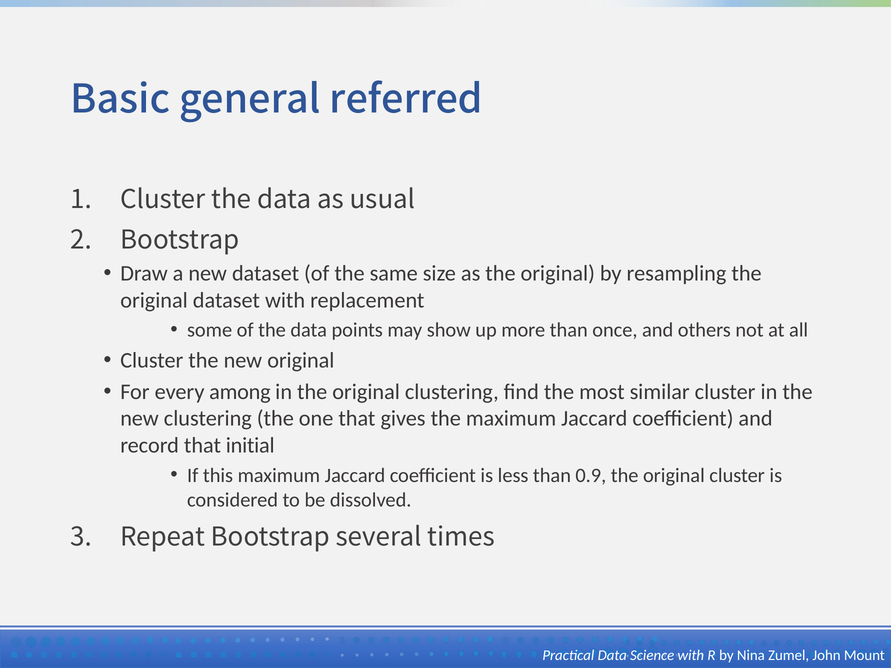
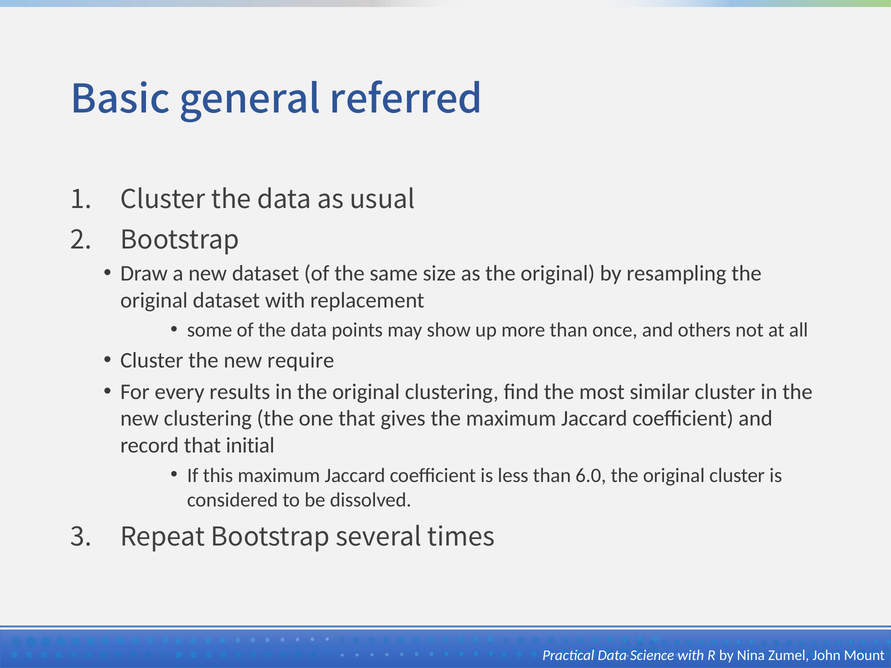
new original: original -> require
among: among -> results
0.9: 0.9 -> 6.0
